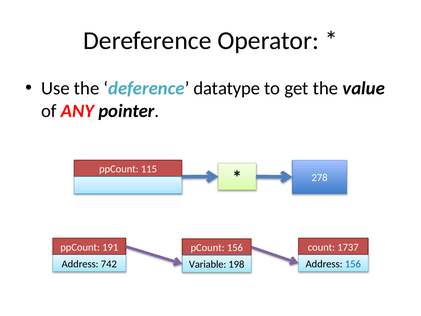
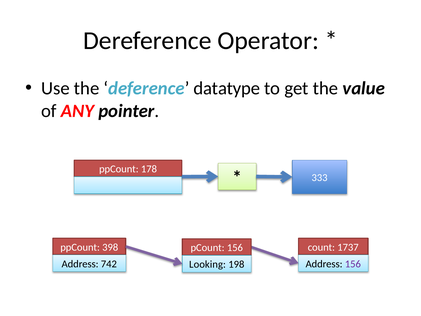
115: 115 -> 178
278: 278 -> 333
191: 191 -> 398
156 at (353, 264) colour: blue -> purple
Variable: Variable -> Looking
